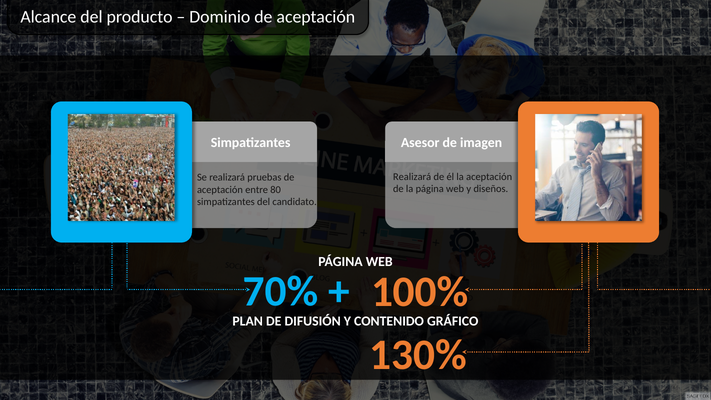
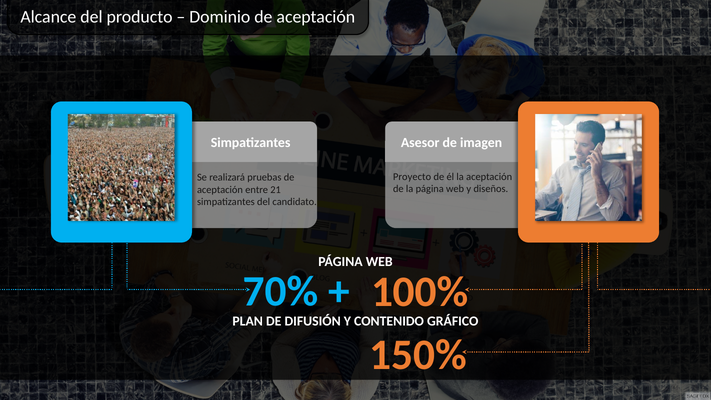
Realizará at (412, 177): Realizará -> Proyecto
80: 80 -> 21
130%: 130% -> 150%
